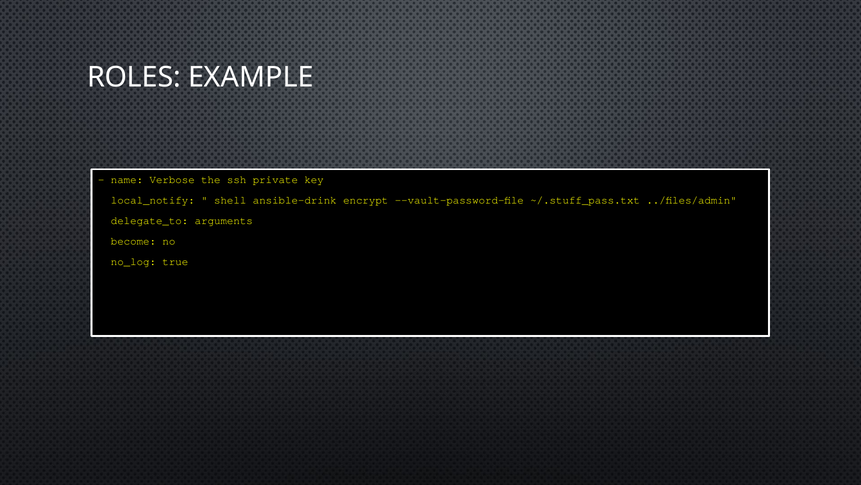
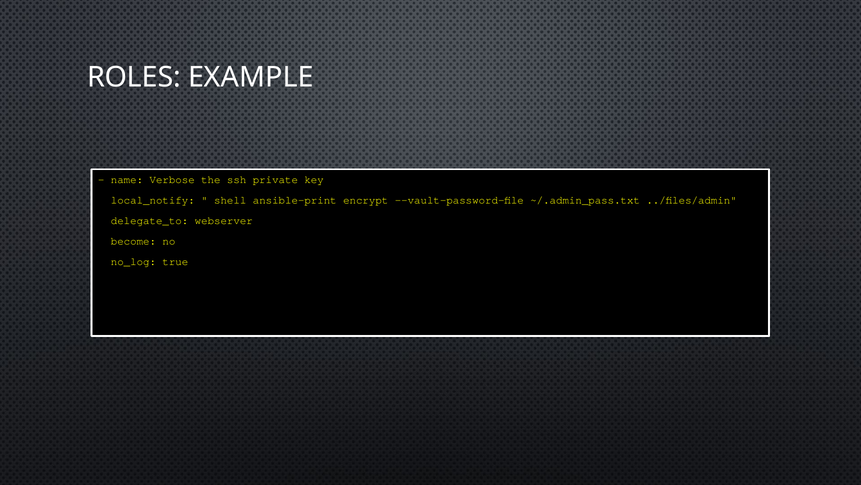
ansible-drink: ansible-drink -> ansible-print
~/.stuff_pass.txt: ~/.stuff_pass.txt -> ~/.admin_pass.txt
arguments: arguments -> webserver
